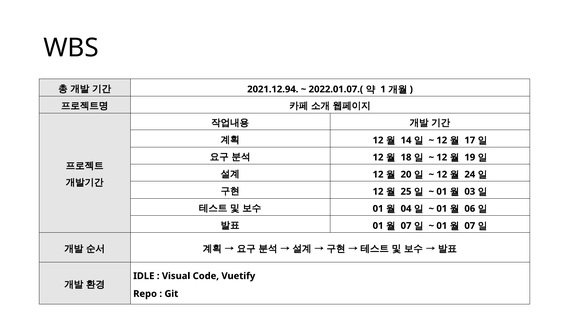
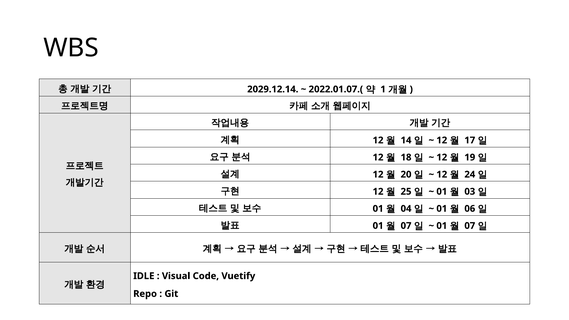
2021.12.94: 2021.12.94 -> 2029.12.14
